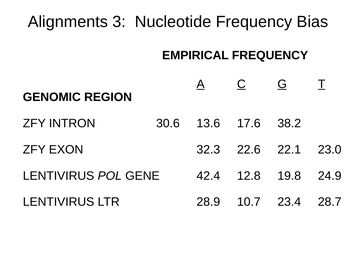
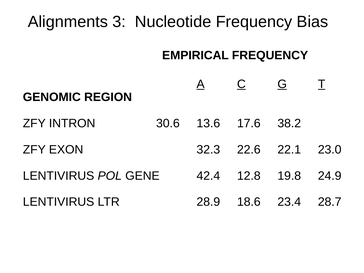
10.7: 10.7 -> 18.6
